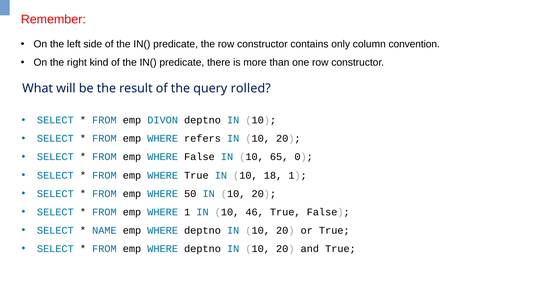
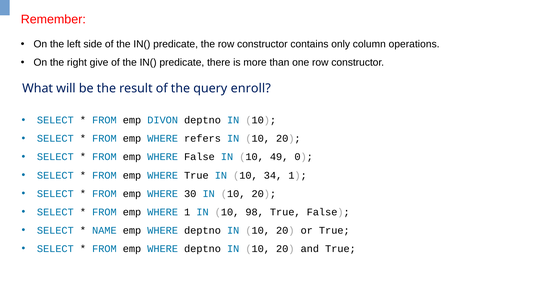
convention: convention -> operations
kind: kind -> give
rolled: rolled -> enroll
65: 65 -> 49
18: 18 -> 34
50: 50 -> 30
46: 46 -> 98
